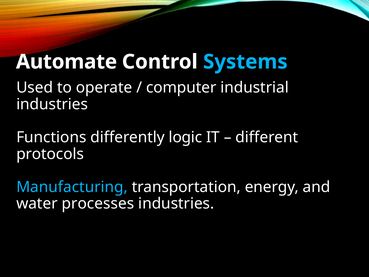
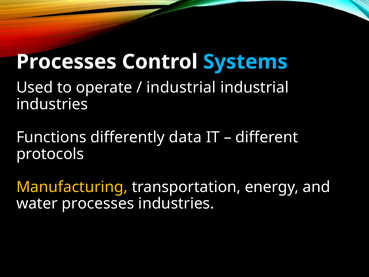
Automate at (67, 62): Automate -> Processes
computer at (181, 88): computer -> industrial
logic: logic -> data
Manufacturing colour: light blue -> yellow
